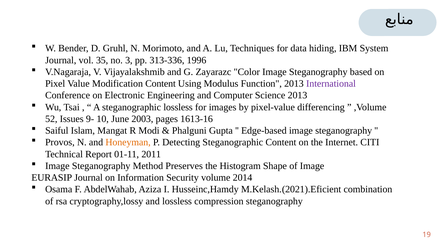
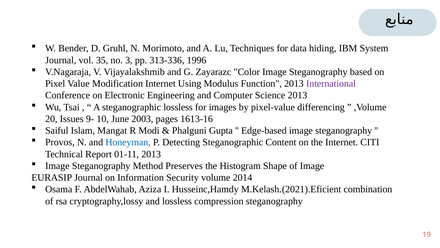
Modification Content: Content -> Internet
52: 52 -> 20
Honeyman colour: orange -> blue
01-11 2011: 2011 -> 2013
